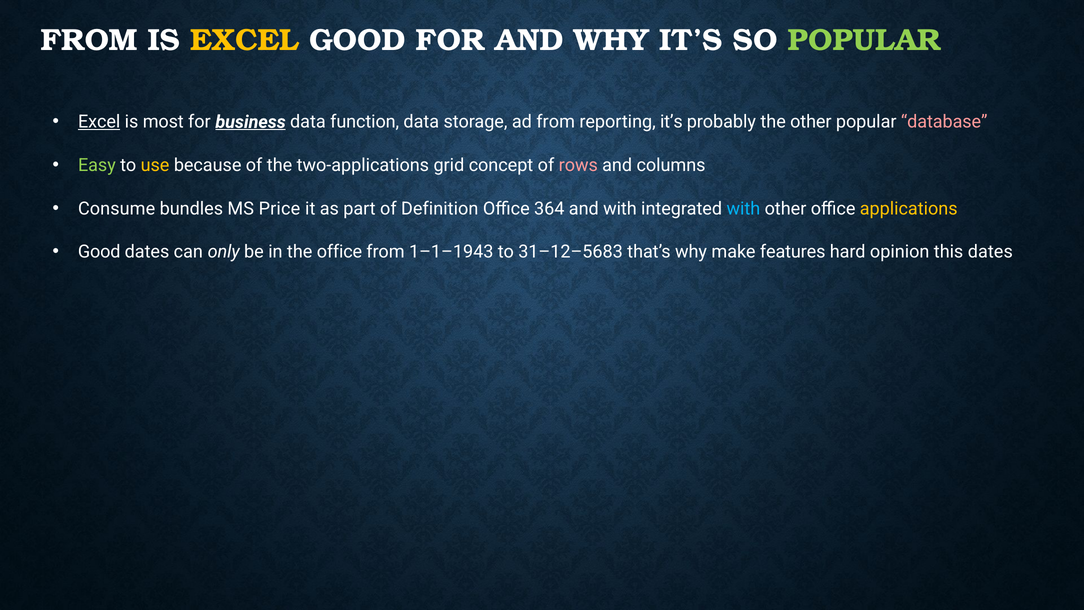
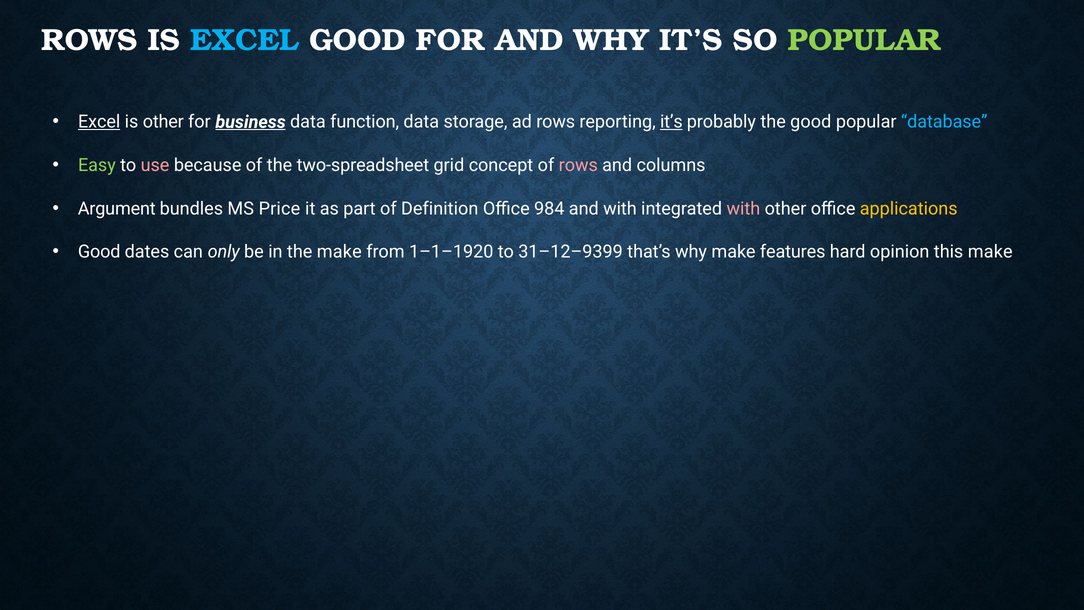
FROM at (89, 40): FROM -> ROWS
EXCEL at (245, 40) colour: yellow -> light blue
is most: most -> other
ad from: from -> rows
it’s at (671, 122) underline: none -> present
the other: other -> good
database colour: pink -> light blue
use colour: yellow -> pink
two-applications: two-applications -> two-spreadsheet
Consume: Consume -> Argument
364: 364 -> 984
with at (743, 209) colour: light blue -> pink
the office: office -> make
1–1–1943: 1–1–1943 -> 1–1–1920
31–12–5683: 31–12–5683 -> 31–12–9399
this dates: dates -> make
